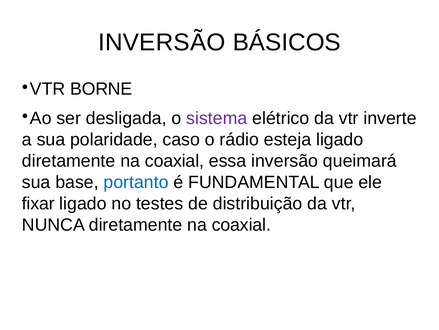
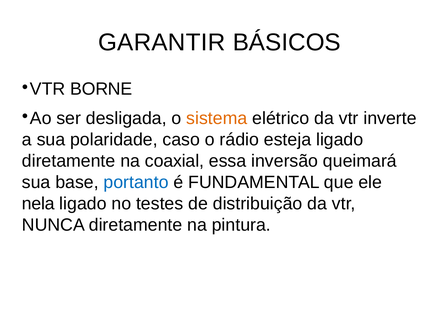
INVERSÃO at (162, 42): INVERSÃO -> GARANTIR
sistema colour: purple -> orange
fixar: fixar -> nela
NUNCA diretamente na coaxial: coaxial -> pintura
